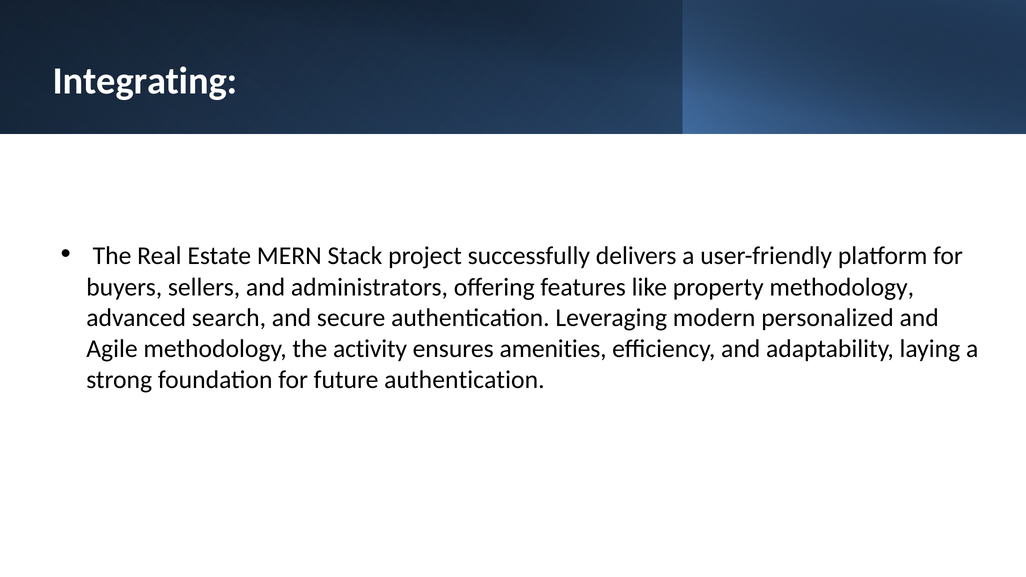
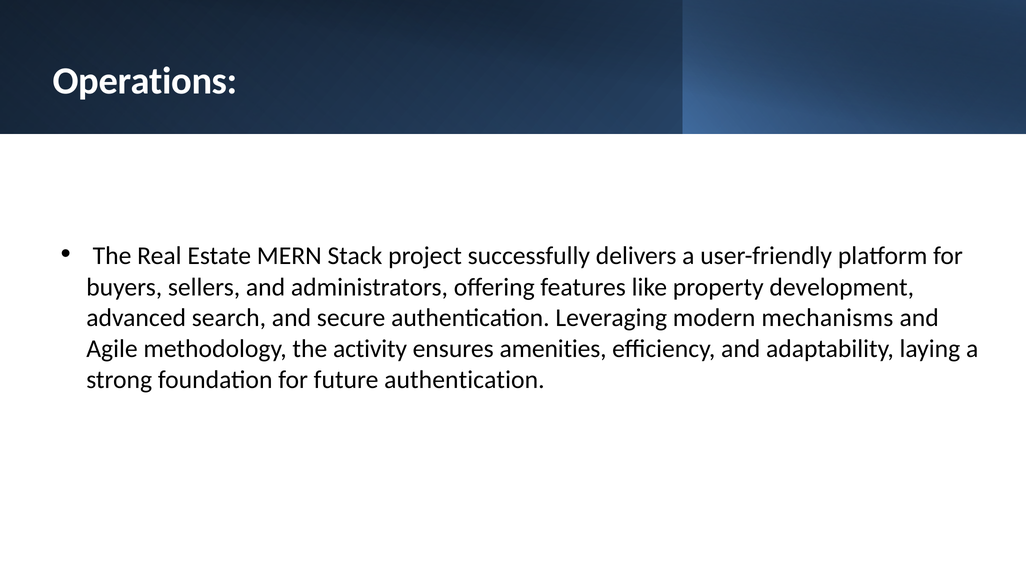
Integrating: Integrating -> Operations
property methodology: methodology -> development
personalized: personalized -> mechanisms
